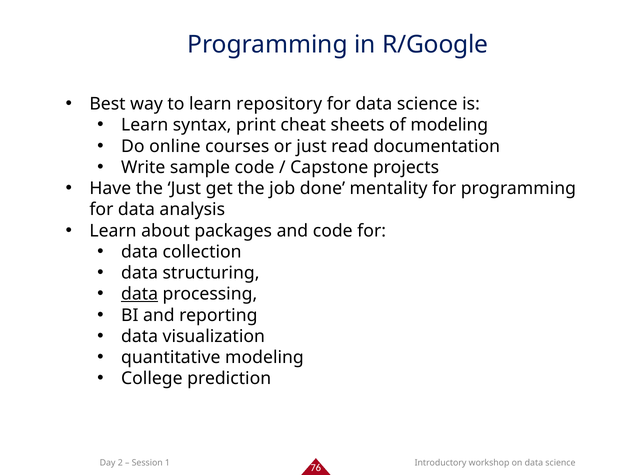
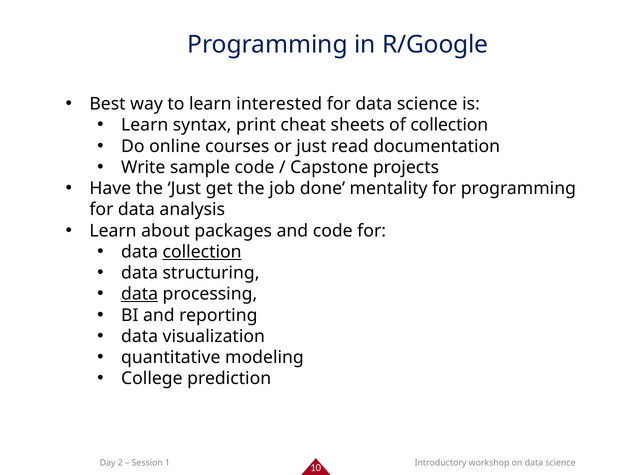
repository: repository -> interested
of modeling: modeling -> collection
collection at (202, 252) underline: none -> present
76: 76 -> 10
